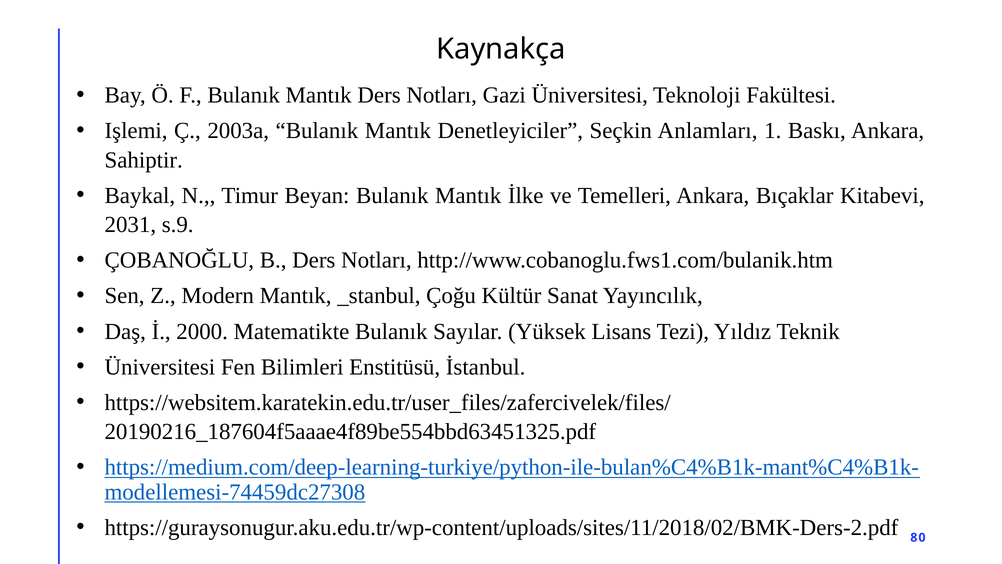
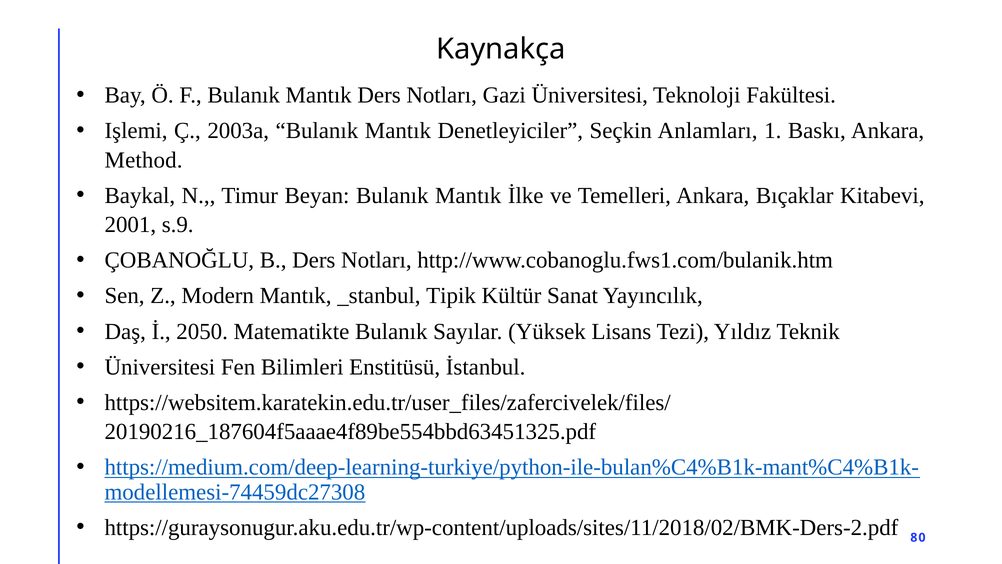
Sahiptir: Sahiptir -> Method
2031: 2031 -> 2001
Çoğu: Çoğu -> Tipik
2000: 2000 -> 2050
